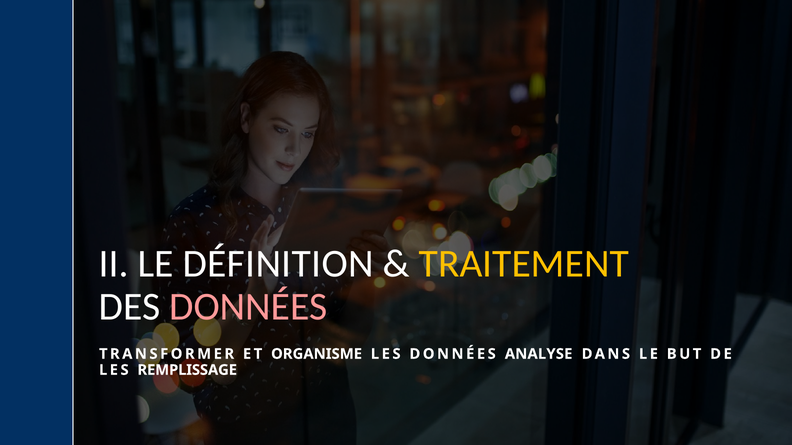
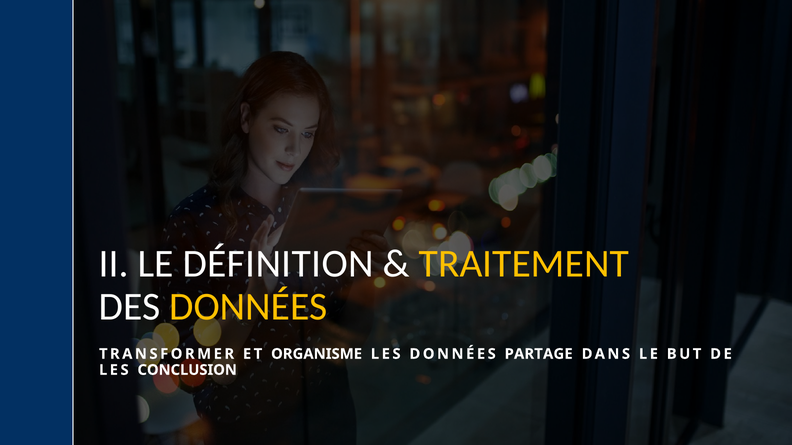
DONNÉES at (248, 307) colour: pink -> yellow
ANALYSE: ANALYSE -> PARTAGE
REMPLISSAGE: REMPLISSAGE -> CONCLUSION
